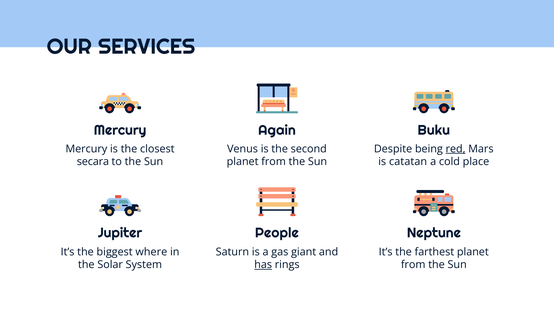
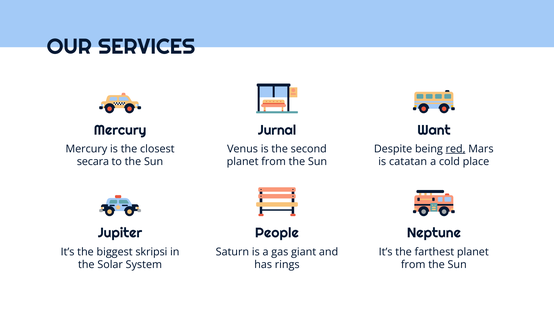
Again: Again -> Jurnal
Buku: Buku -> Want
where: where -> skripsi
has underline: present -> none
